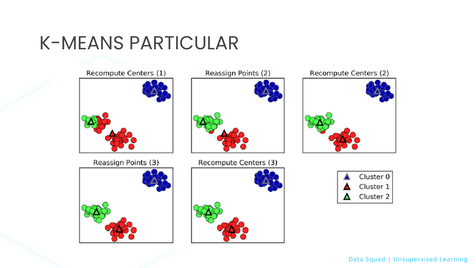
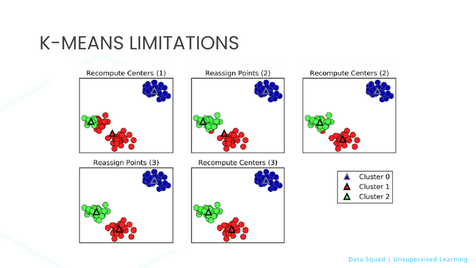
PARTICULAR: PARTICULAR -> LIMITATIONS
